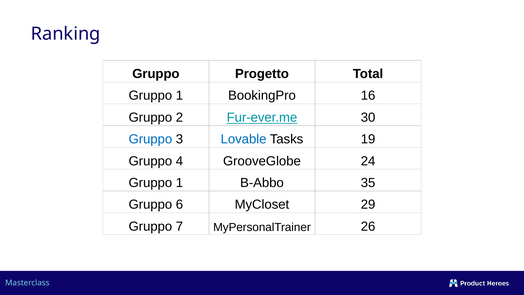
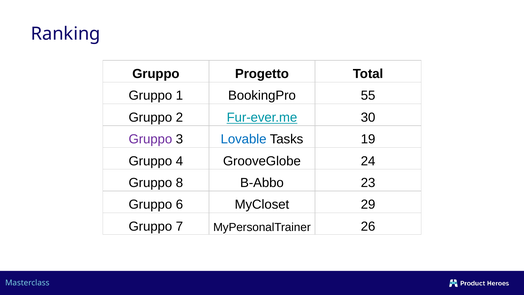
16: 16 -> 55
Gruppo at (150, 139) colour: blue -> purple
1 at (179, 183): 1 -> 8
35: 35 -> 23
